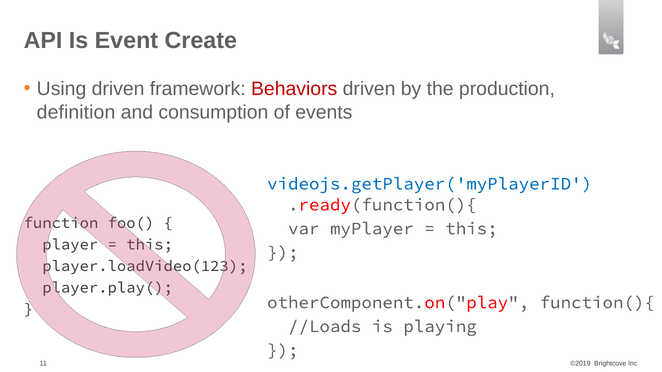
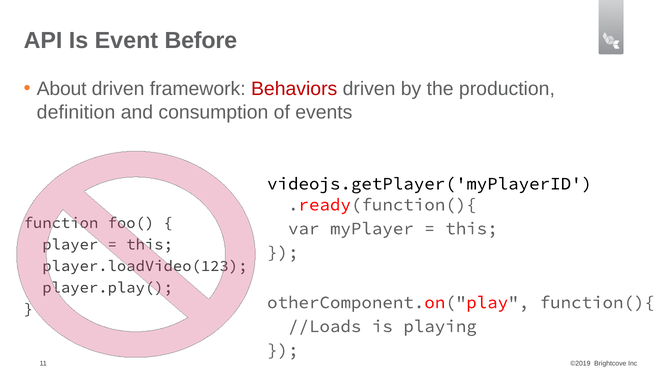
Create: Create -> Before
Using: Using -> About
videojs.getPlayer('myPlayerID colour: blue -> black
